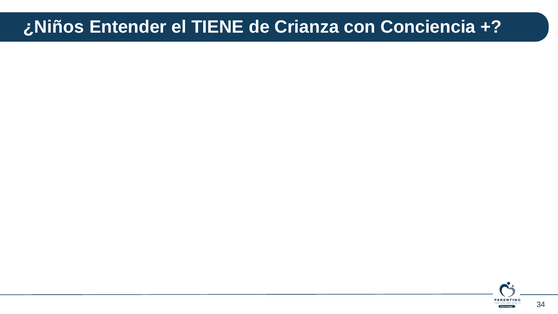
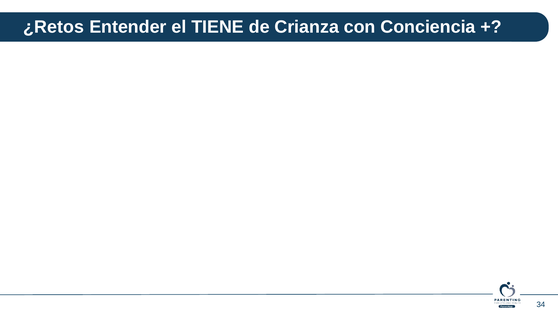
¿Niños: ¿Niños -> ¿Retos
